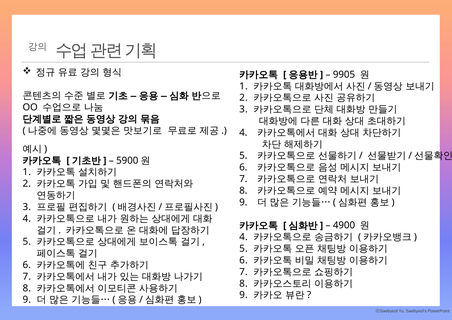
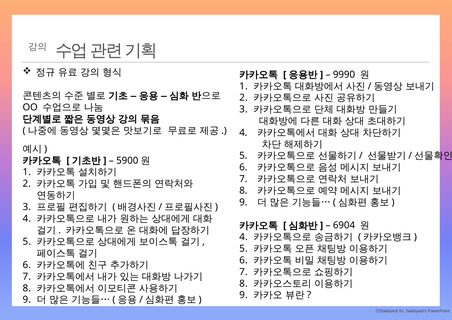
9905: 9905 -> 9990
4900: 4900 -> 6904
